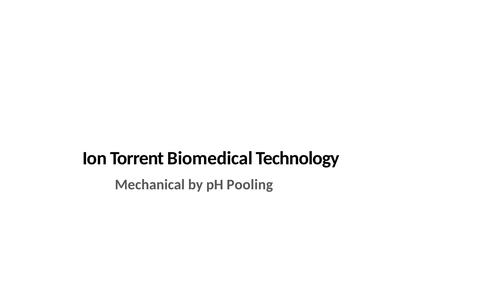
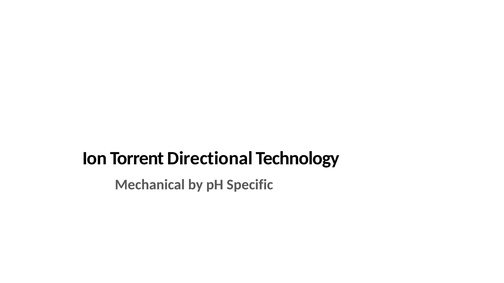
Biomedical: Biomedical -> Directional
Pooling: Pooling -> Specific
